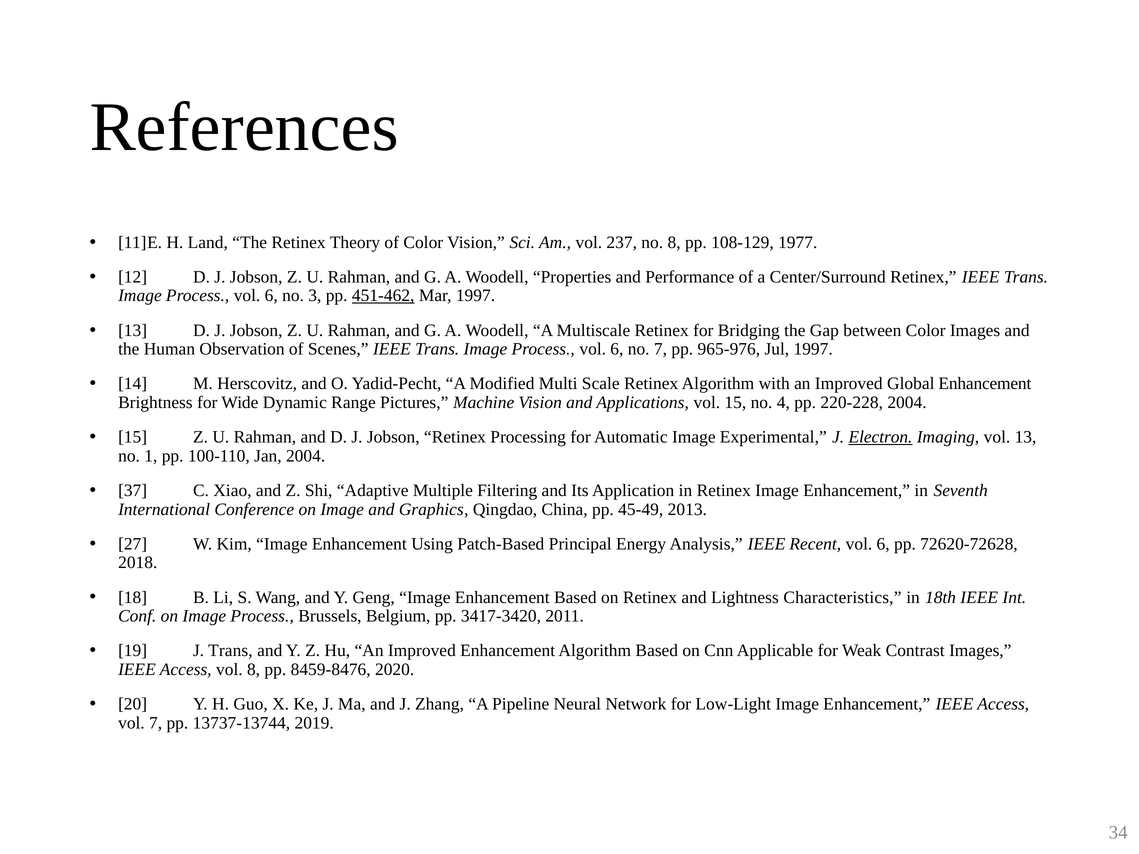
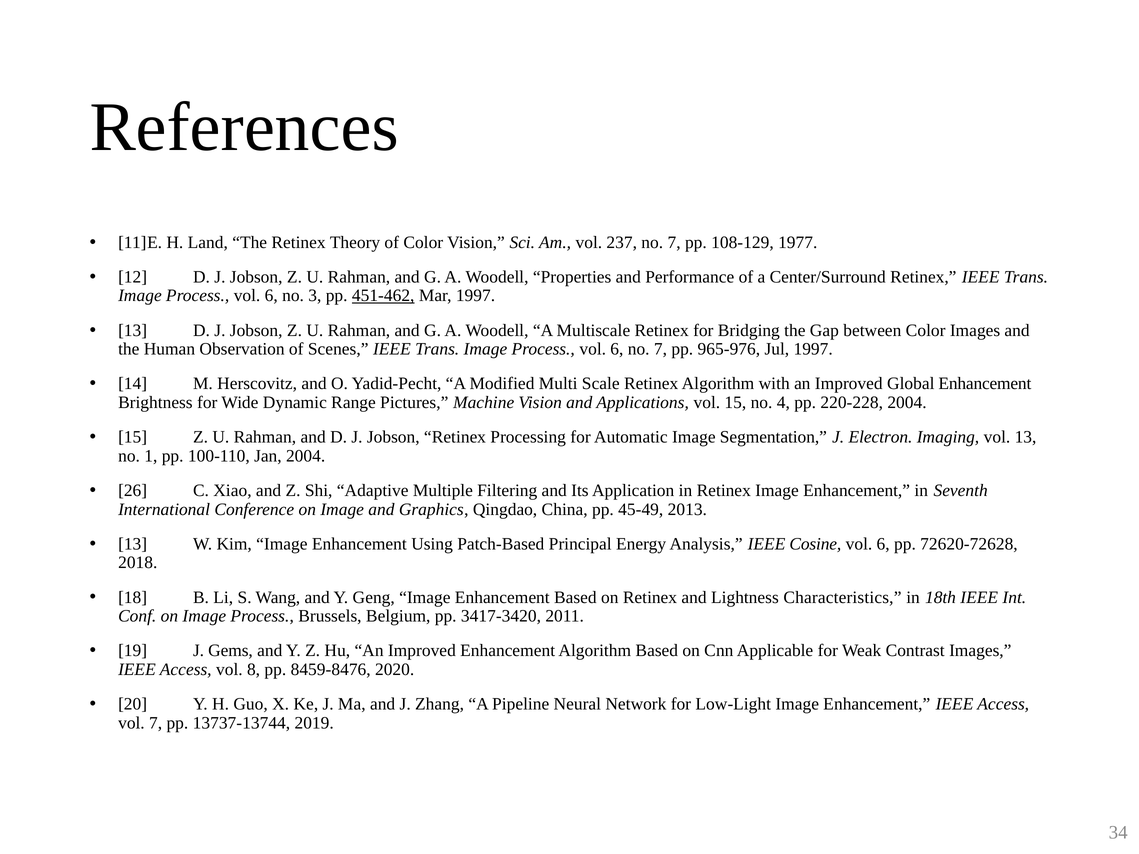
237 no 8: 8 -> 7
Experimental: Experimental -> Segmentation
Electron underline: present -> none
37: 37 -> 26
27 at (133, 544): 27 -> 13
Recent: Recent -> Cosine
J Trans: Trans -> Gems
